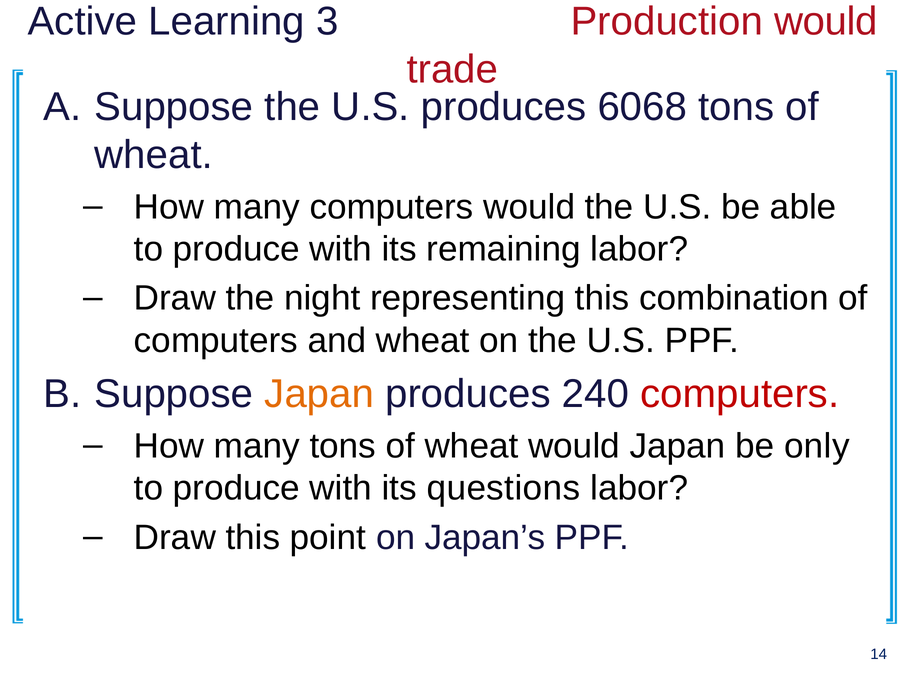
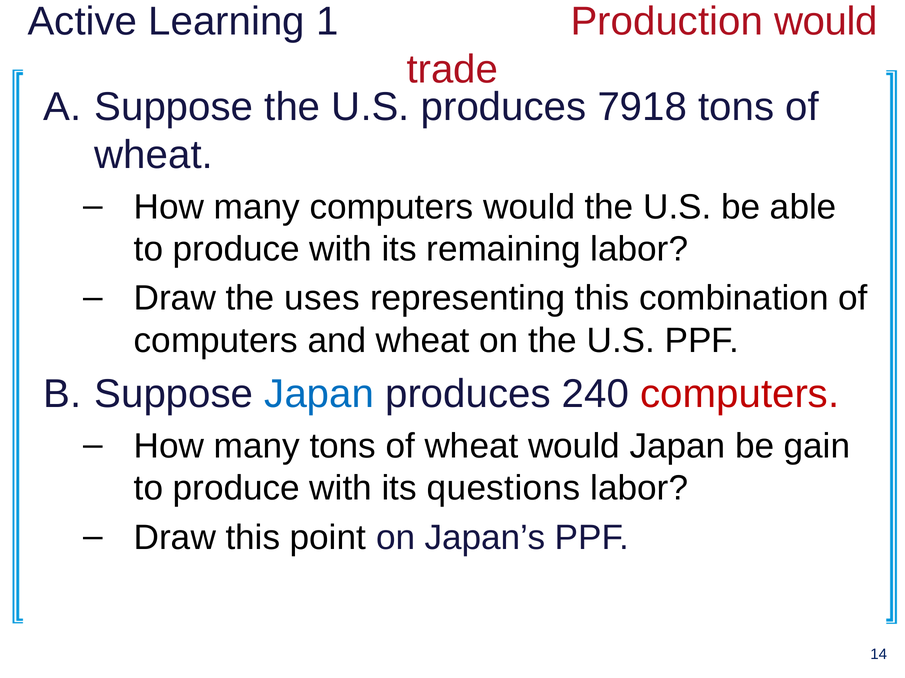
3: 3 -> 1
6068: 6068 -> 7918
night: night -> uses
Japan at (319, 395) colour: orange -> blue
only: only -> gain
